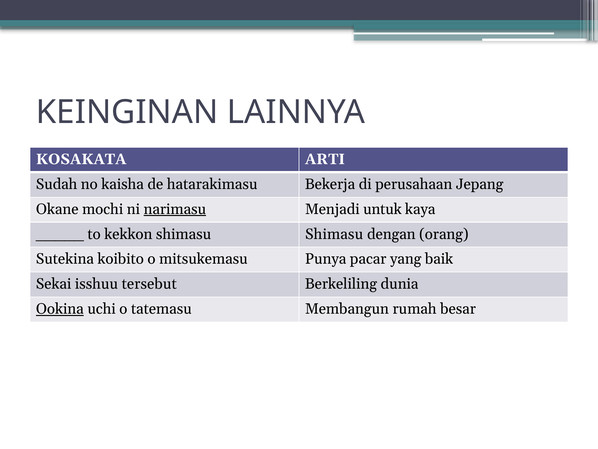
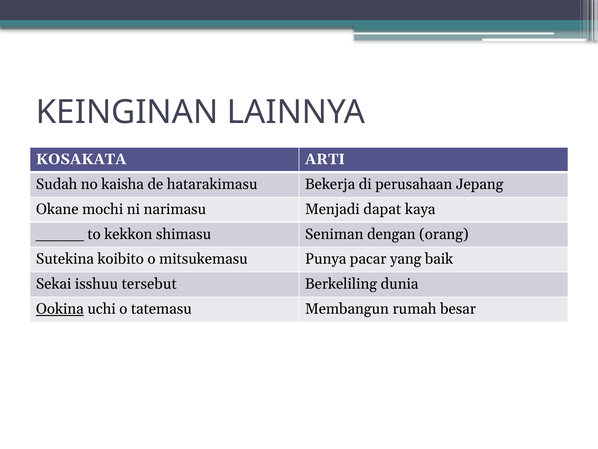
narimasu underline: present -> none
untuk: untuk -> dapat
shimasu Shimasu: Shimasu -> Seniman
